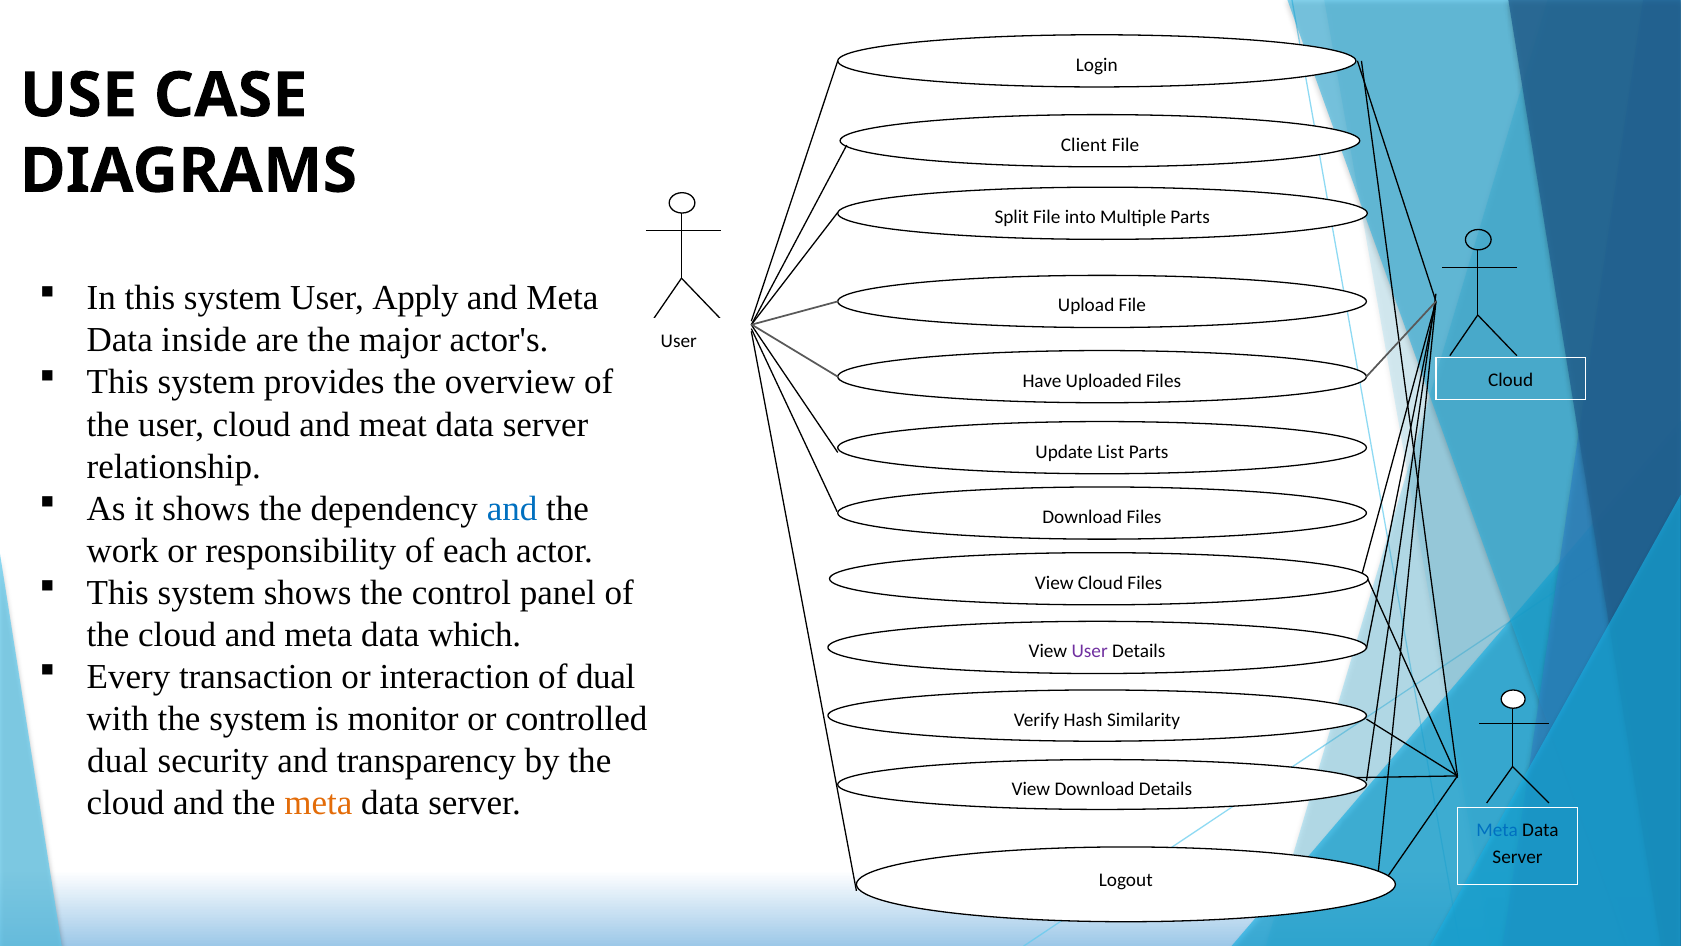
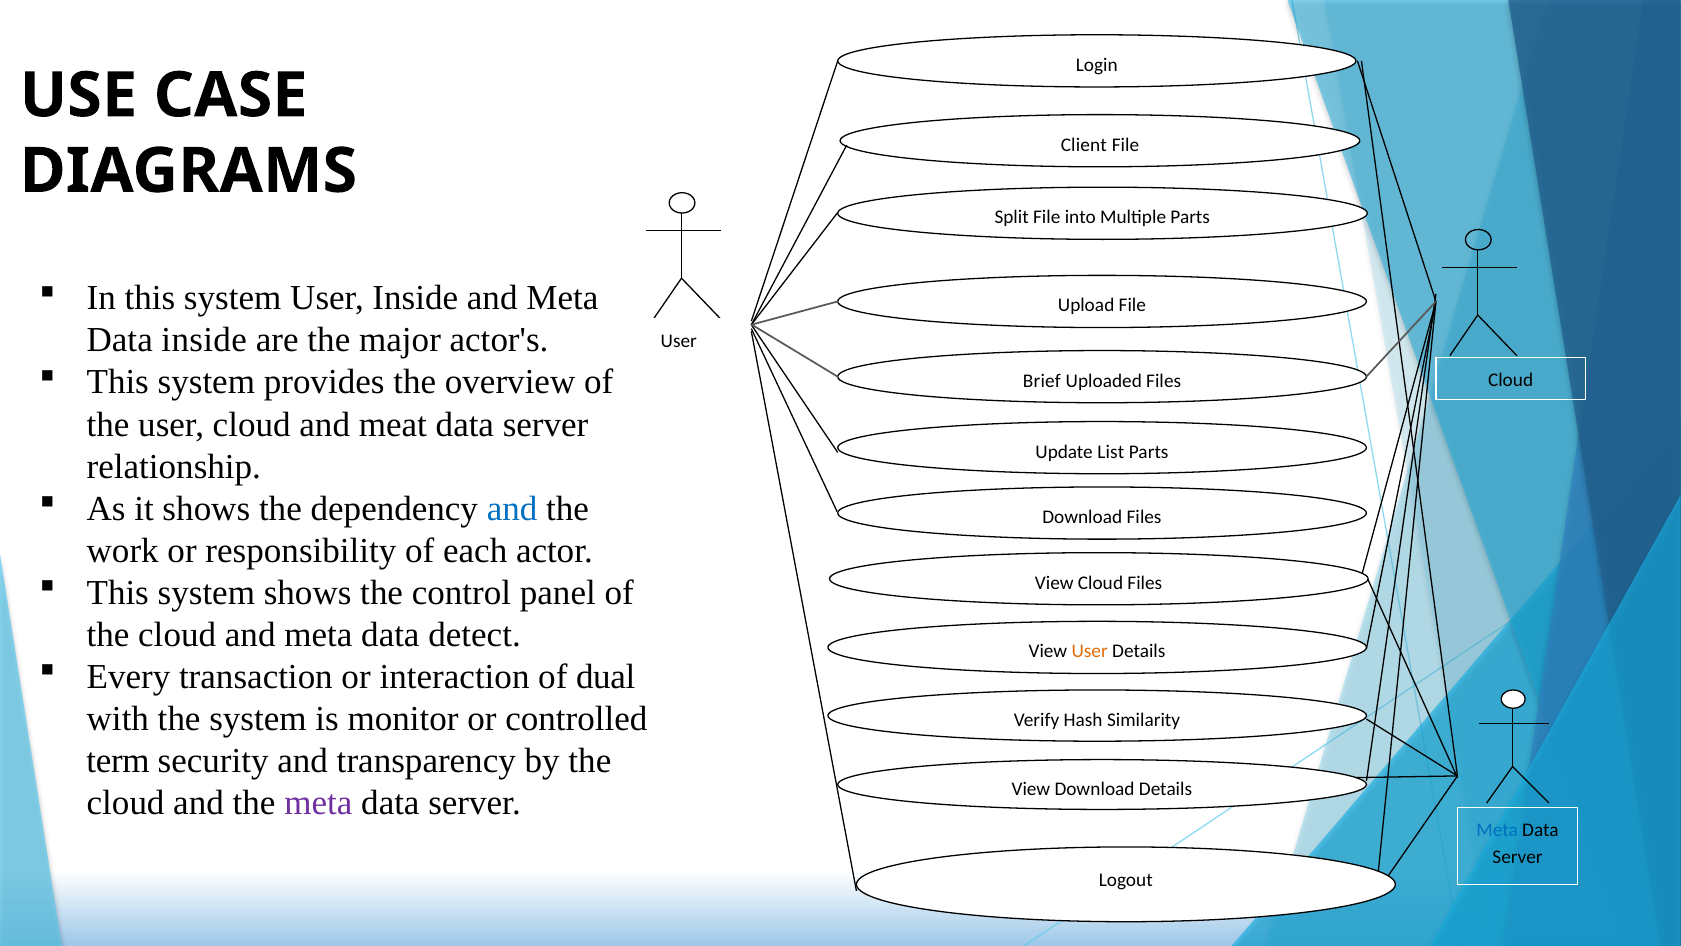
User Apply: Apply -> Inside
Have: Have -> Brief
which: which -> detect
User at (1090, 651) colour: purple -> orange
dual at (118, 761): dual -> term
meta at (318, 803) colour: orange -> purple
